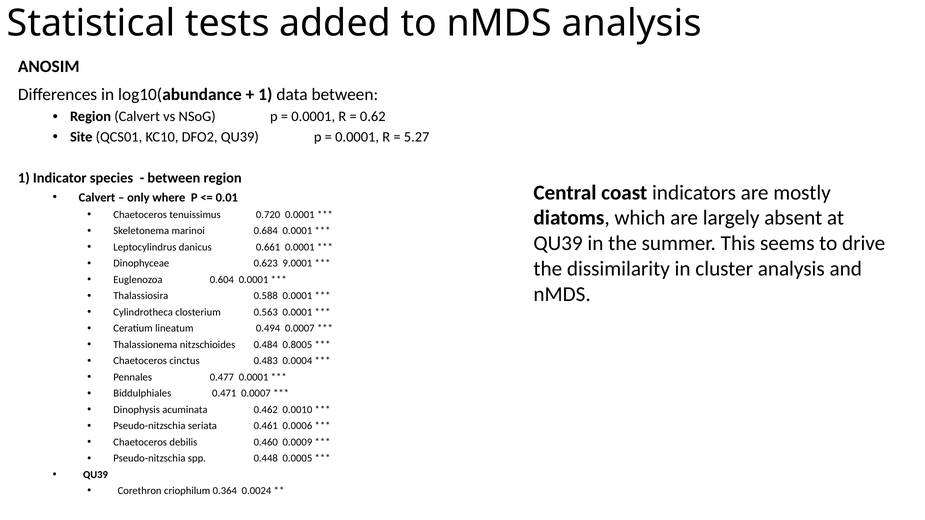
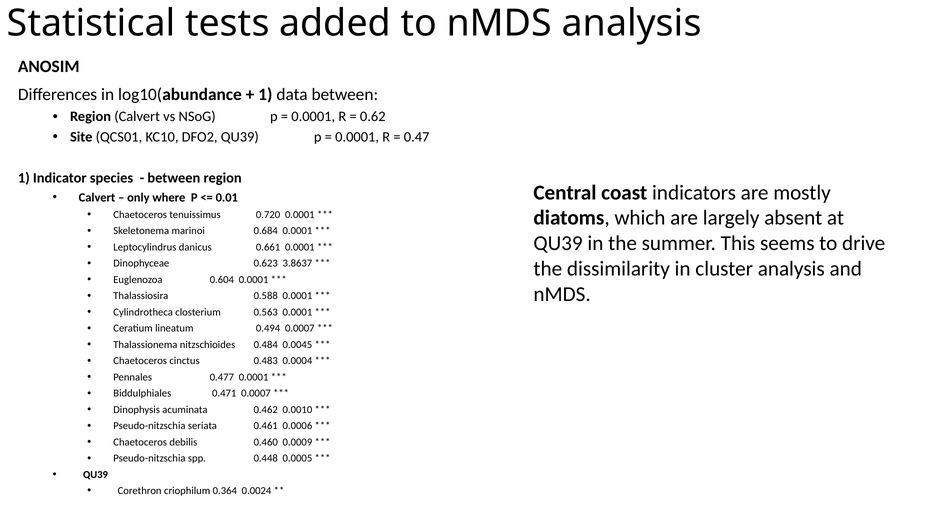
5.27: 5.27 -> 0.47
9.0001: 9.0001 -> 3.8637
0.8005: 0.8005 -> 0.0045
